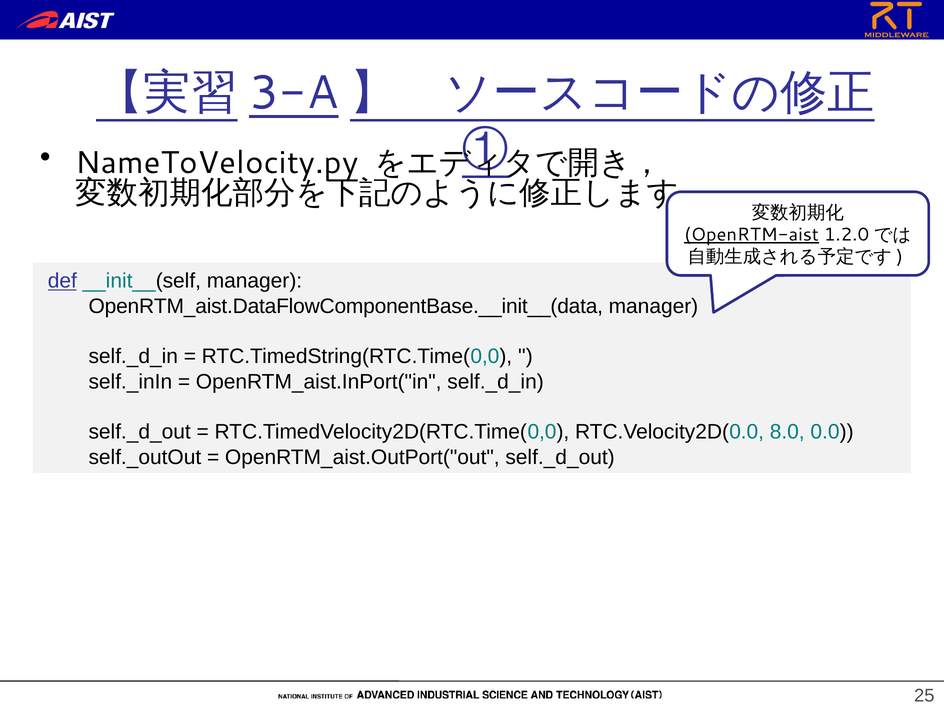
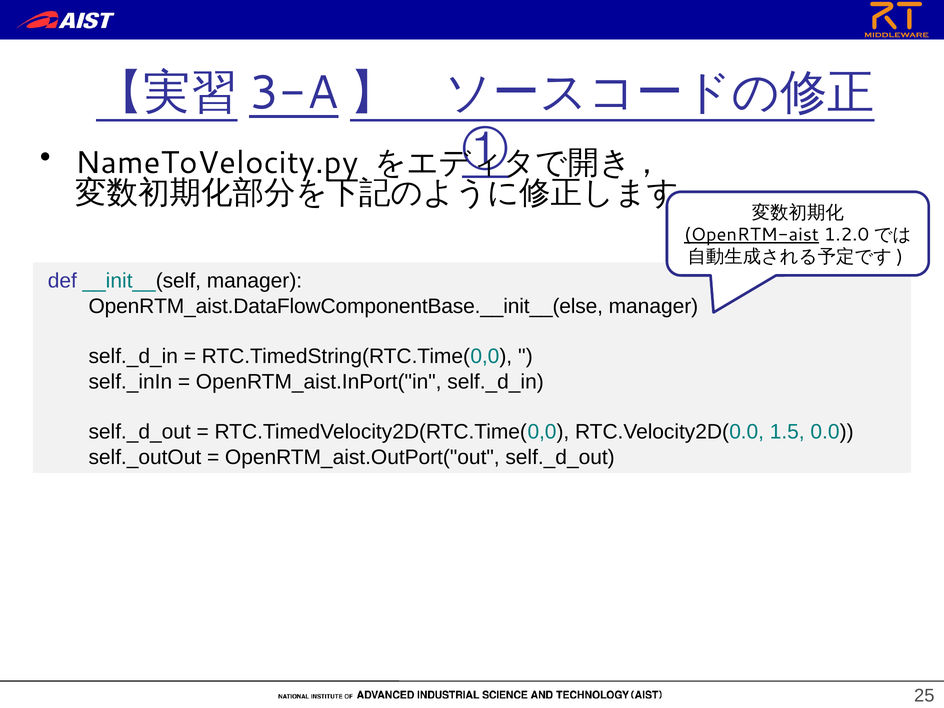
def underline: present -> none
OpenRTM_aist.DataFlowComponentBase.__init__(data: OpenRTM_aist.DataFlowComponentBase.__init__(data -> OpenRTM_aist.DataFlowComponentBase.__init__(else
8.0: 8.0 -> 1.5
